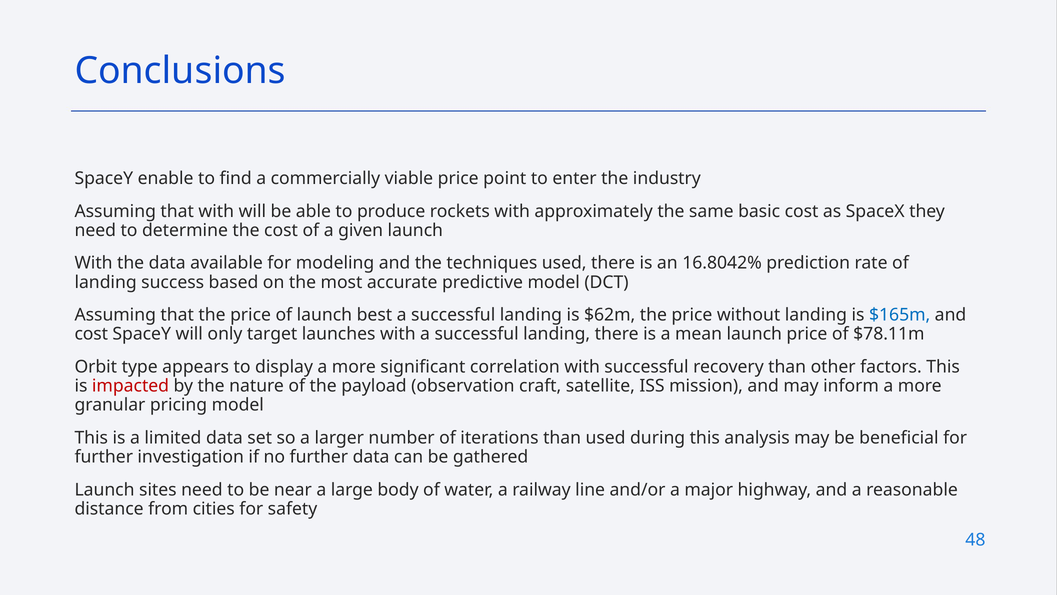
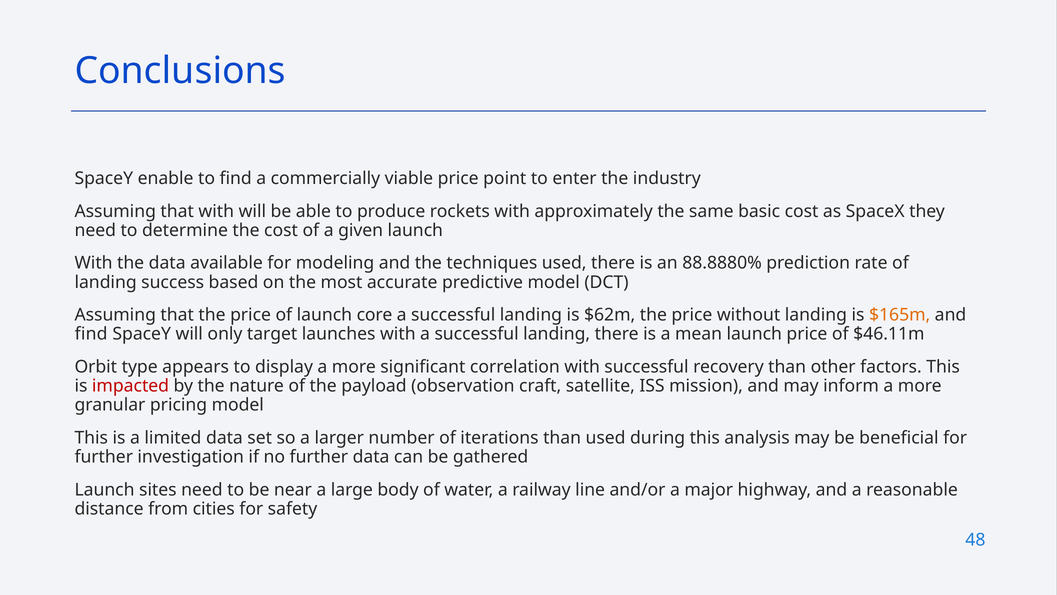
16.8042%: 16.8042% -> 88.8880%
best: best -> core
$165m colour: blue -> orange
cost at (91, 334): cost -> find
$78.11m: $78.11m -> $46.11m
